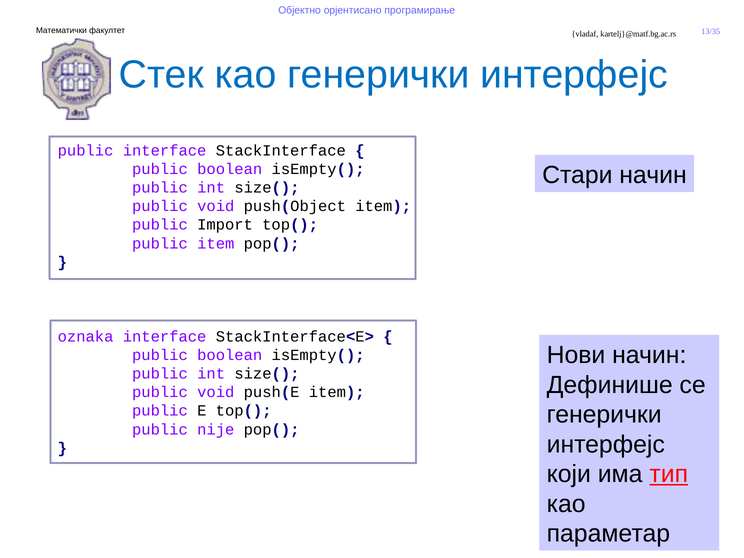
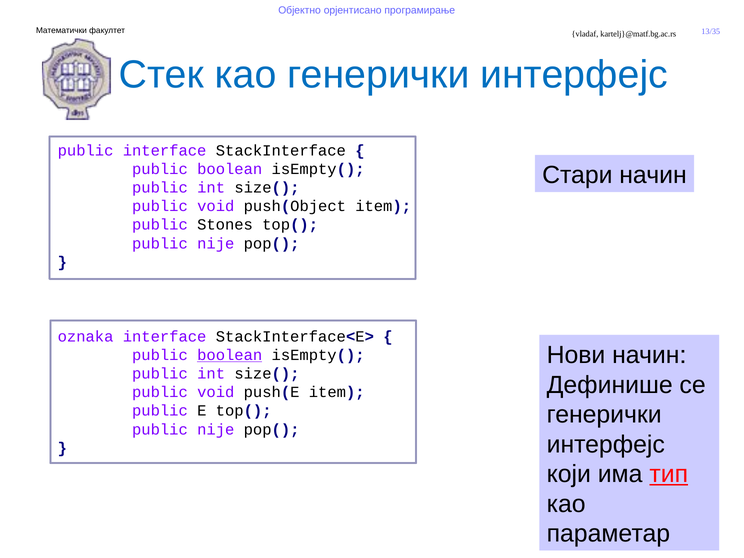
Import: Import -> Stones
item at (216, 243): item -> nije
boolean at (230, 355) underline: none -> present
